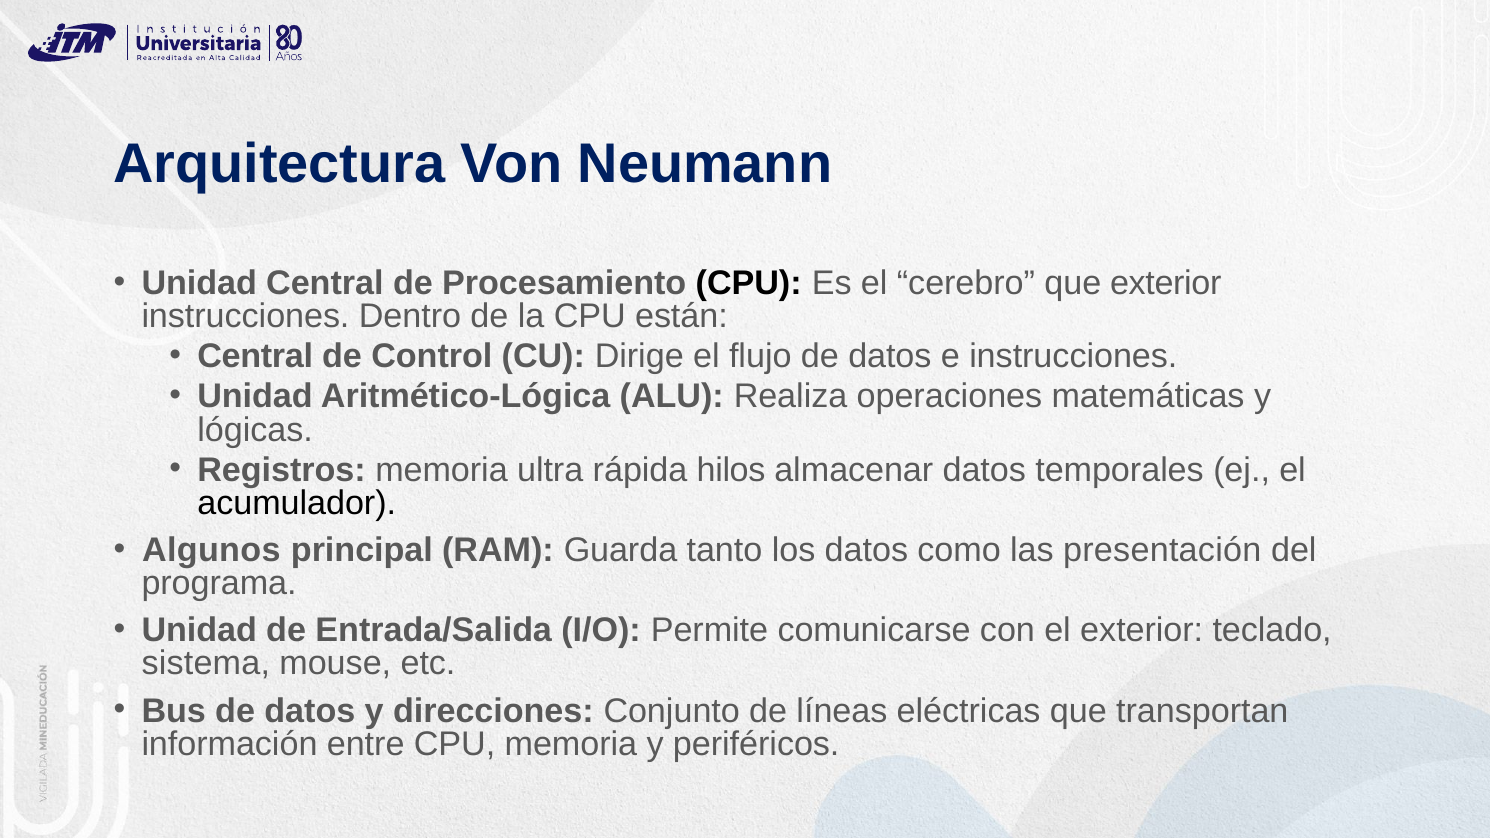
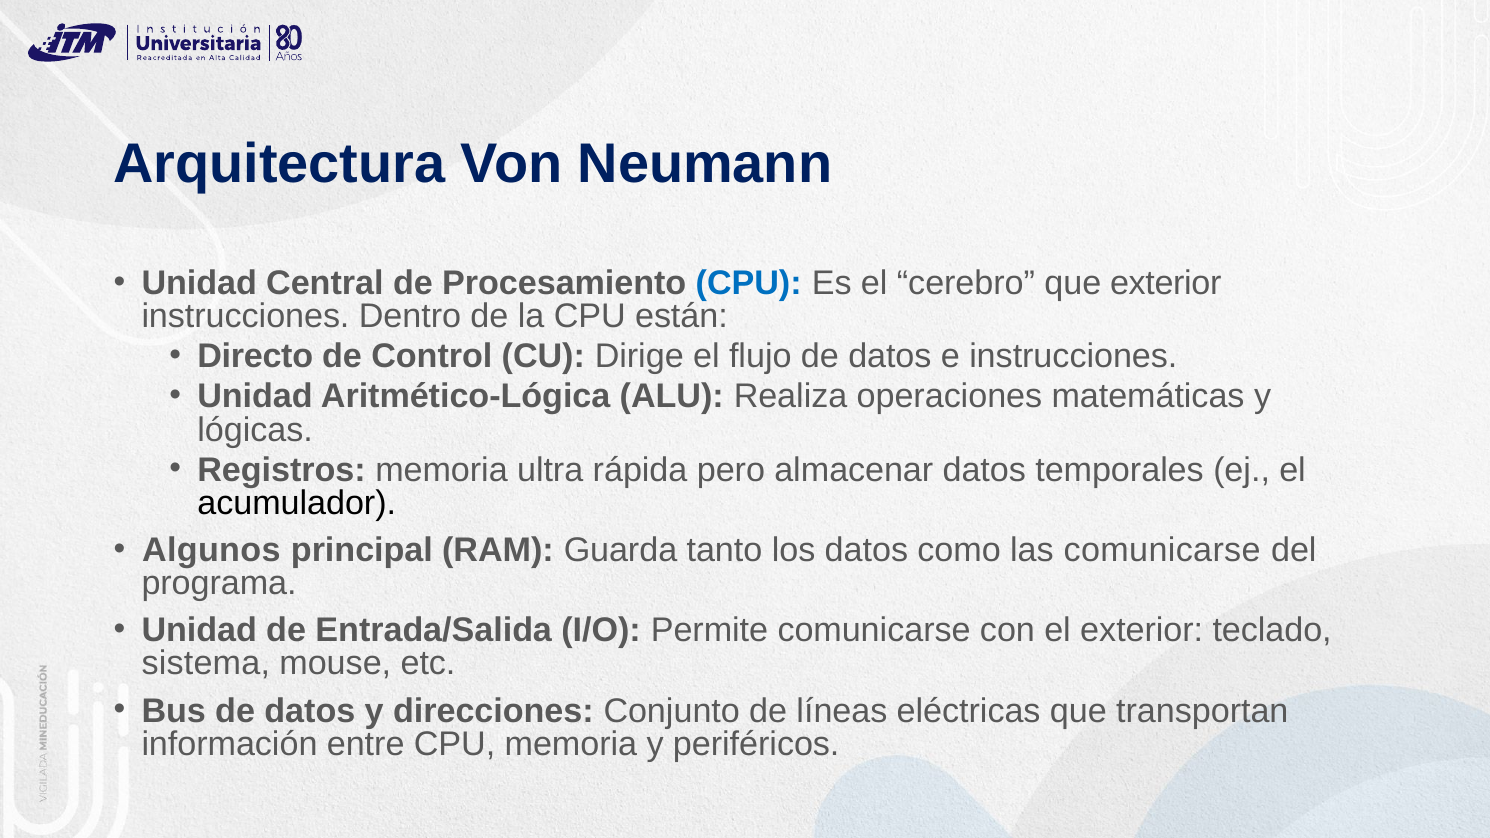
CPU at (749, 283) colour: black -> blue
Central at (255, 357): Central -> Directo
hilos: hilos -> pero
las presentación: presentación -> comunicarse
